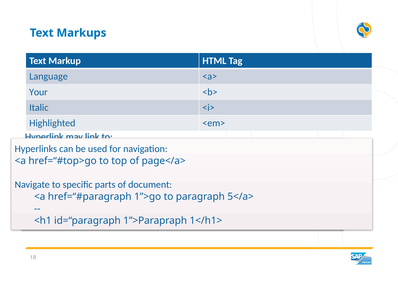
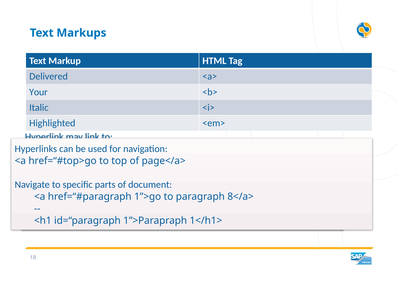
Language: Language -> Delivered
5</a>: 5</a> -> 8</a>
